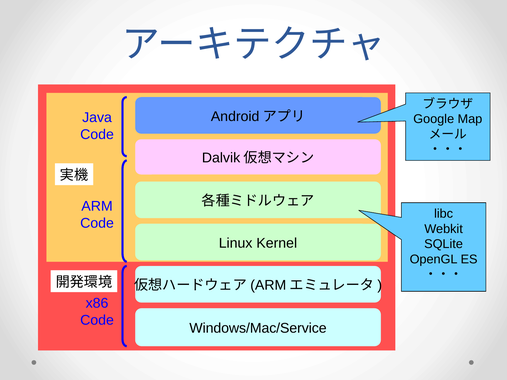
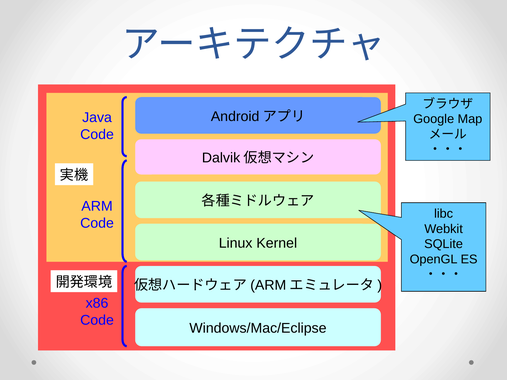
Windows/Mac/Service: Windows/Mac/Service -> Windows/Mac/Eclipse
